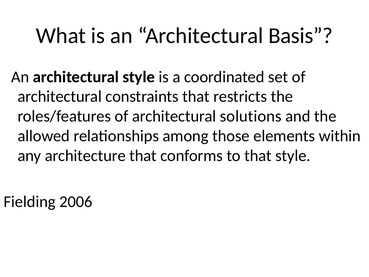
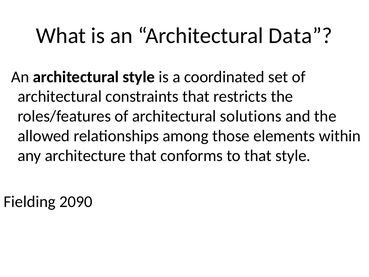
Basis: Basis -> Data
2006: 2006 -> 2090
